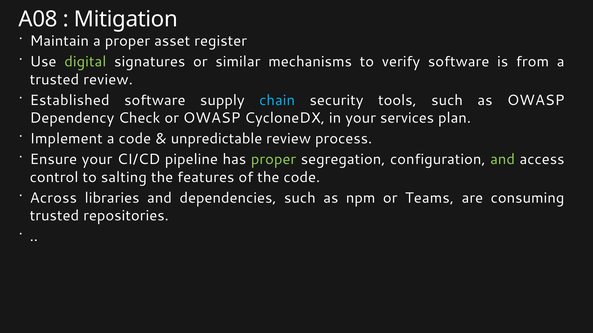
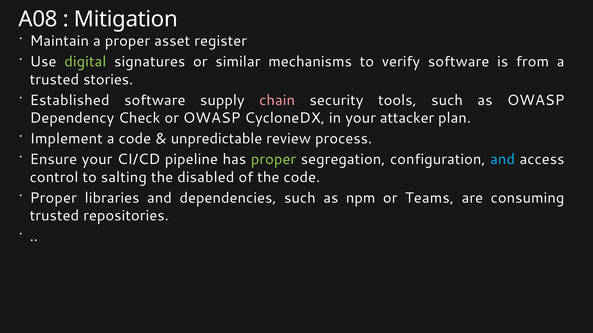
trusted review: review -> stories
chain colour: light blue -> pink
services: services -> attacker
and at (503, 160) colour: light green -> light blue
features: features -> disabled
Across at (53, 198): Across -> Proper
